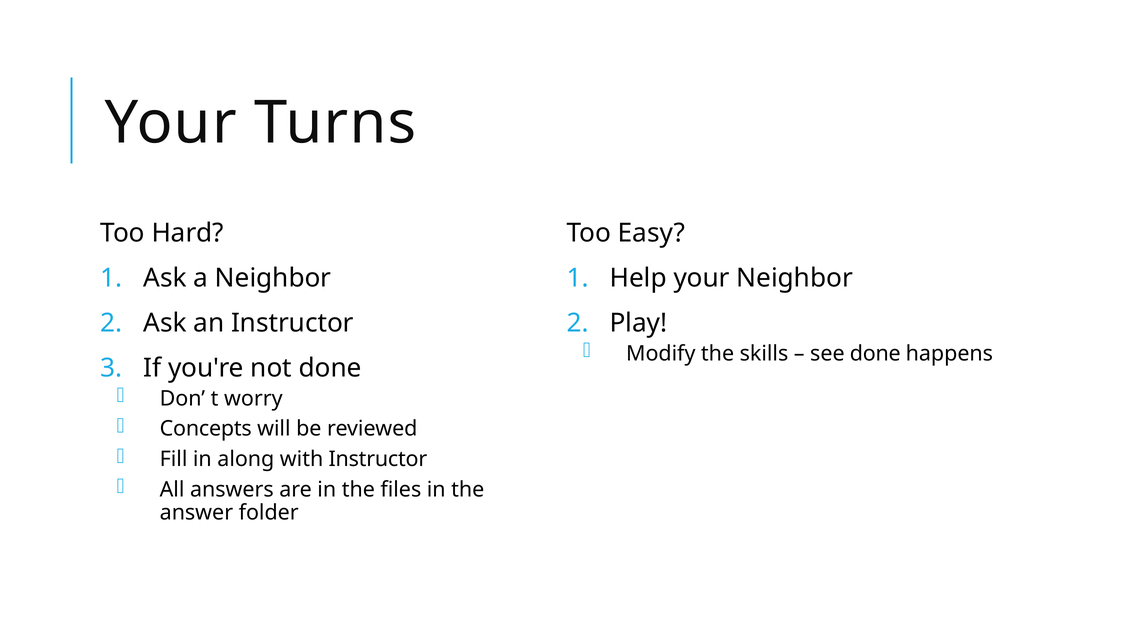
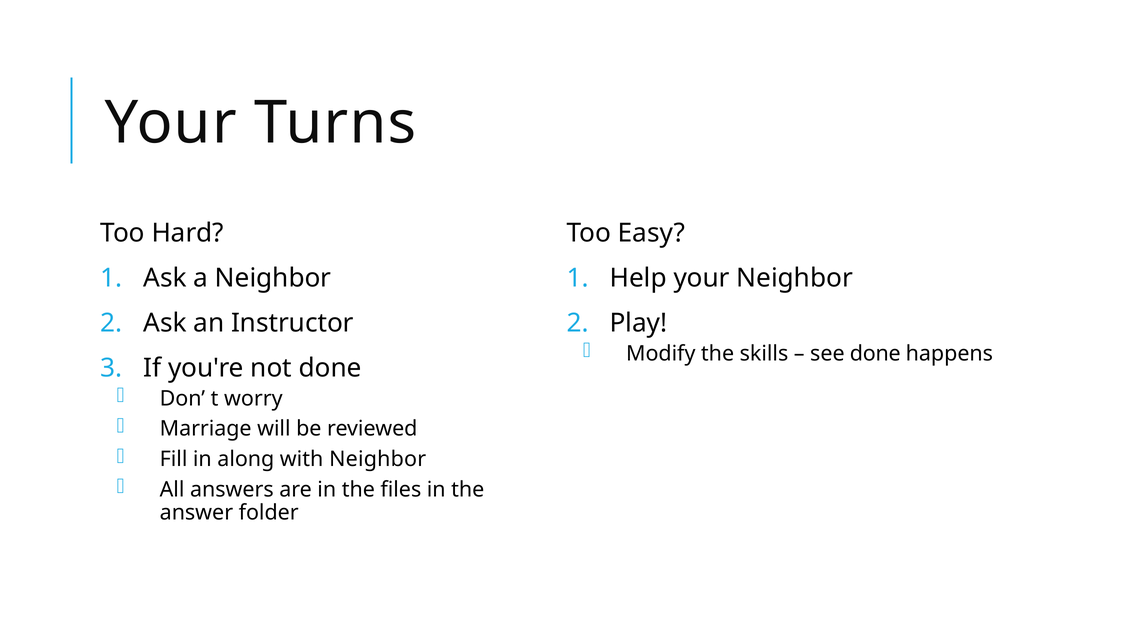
Concepts: Concepts -> Marriage
with Instructor: Instructor -> Neighbor
